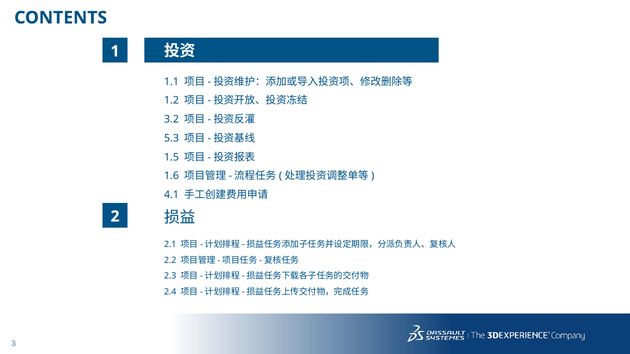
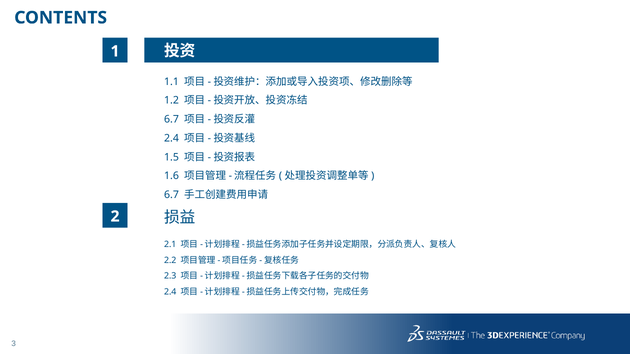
3.2 at (172, 119): 3.2 -> 6.7
5.3 at (172, 138): 5.3 -> 2.4
4.1 at (172, 195): 4.1 -> 6.7
